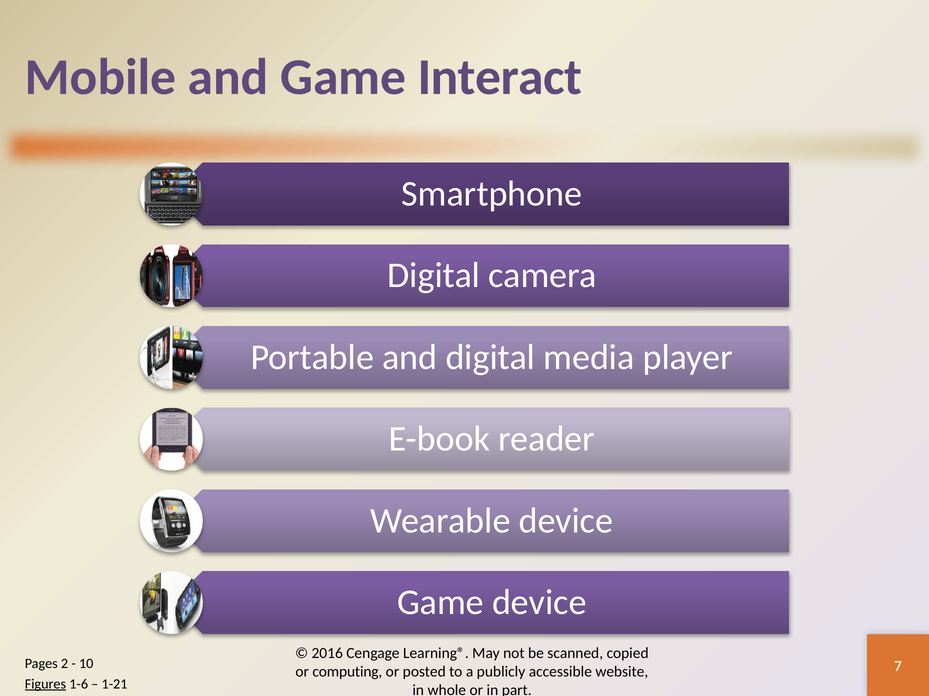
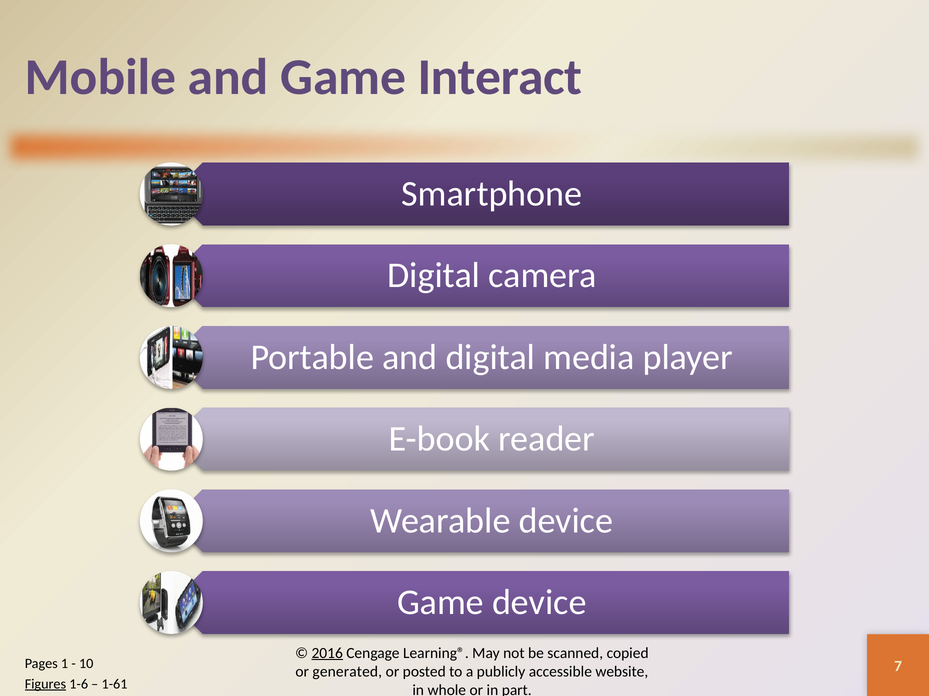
2016 underline: none -> present
2: 2 -> 1
computing: computing -> generated
1-21: 1-21 -> 1-61
